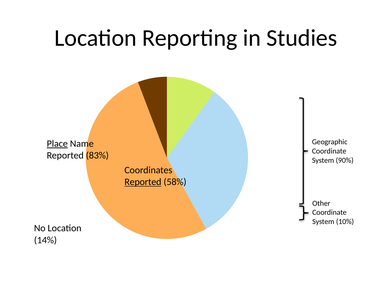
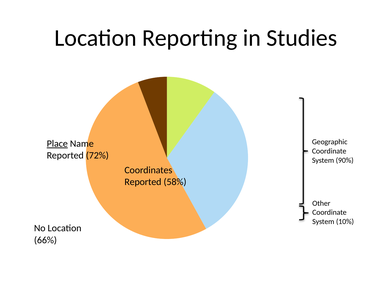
83%: 83% -> 72%
Reported at (143, 182) underline: present -> none
14%: 14% -> 66%
